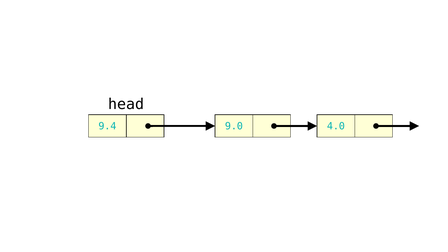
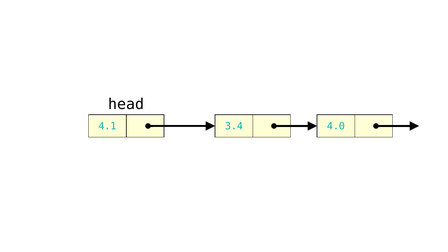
9.4: 9.4 -> 4.1
9.0: 9.0 -> 3.4
